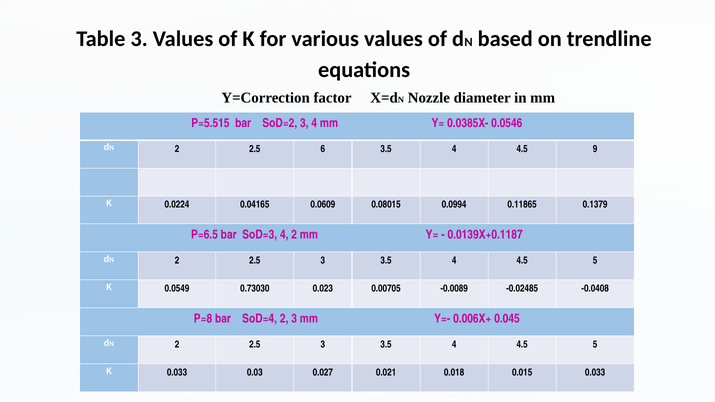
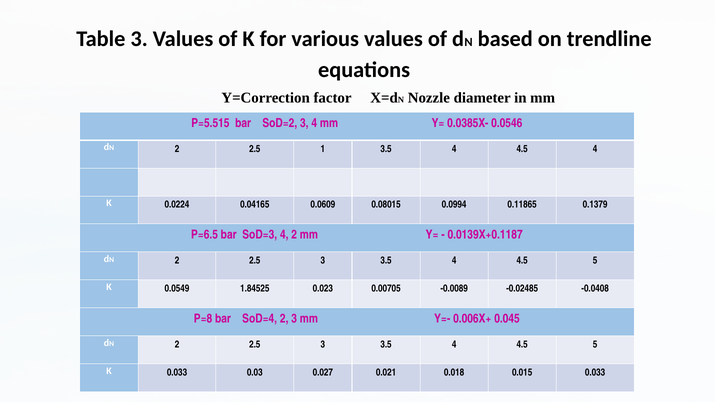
6: 6 -> 1
4.5 9: 9 -> 4
0.73030: 0.73030 -> 1.84525
